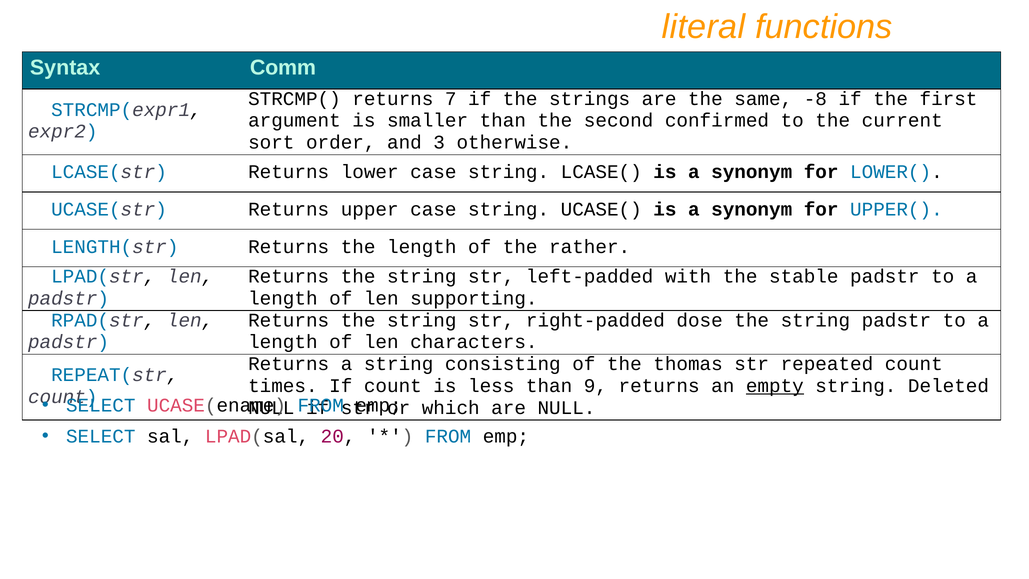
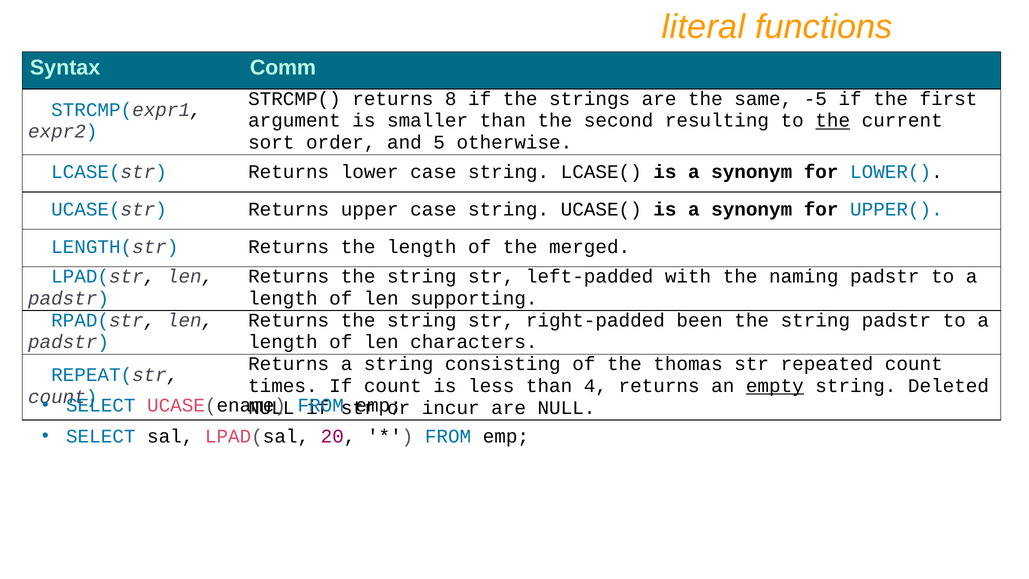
7: 7 -> 8
-8: -8 -> -5
confirmed: confirmed -> resulting
the at (833, 121) underline: none -> present
3: 3 -> 5
rather: rather -> merged
stable: stable -> naming
dose: dose -> been
9: 9 -> 4
which: which -> incur
